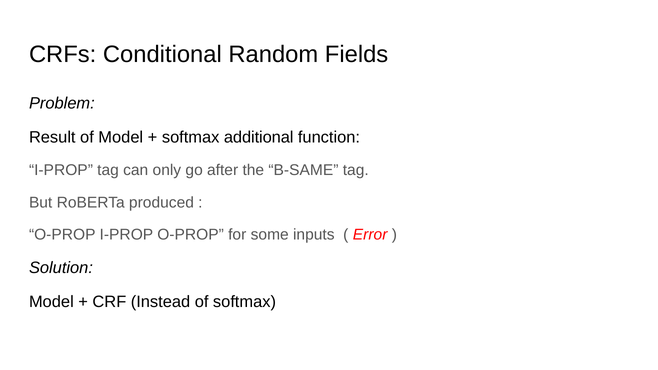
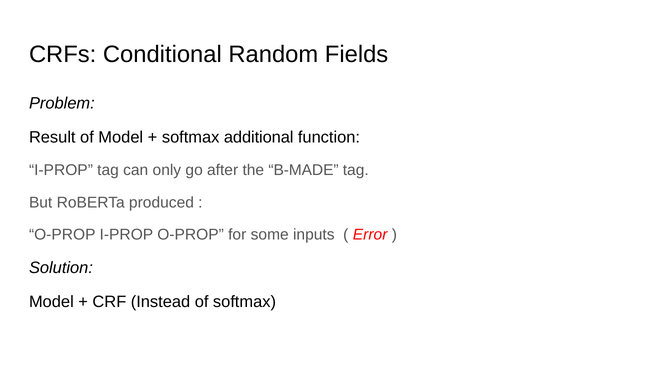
B-SAME: B-SAME -> B-MADE
